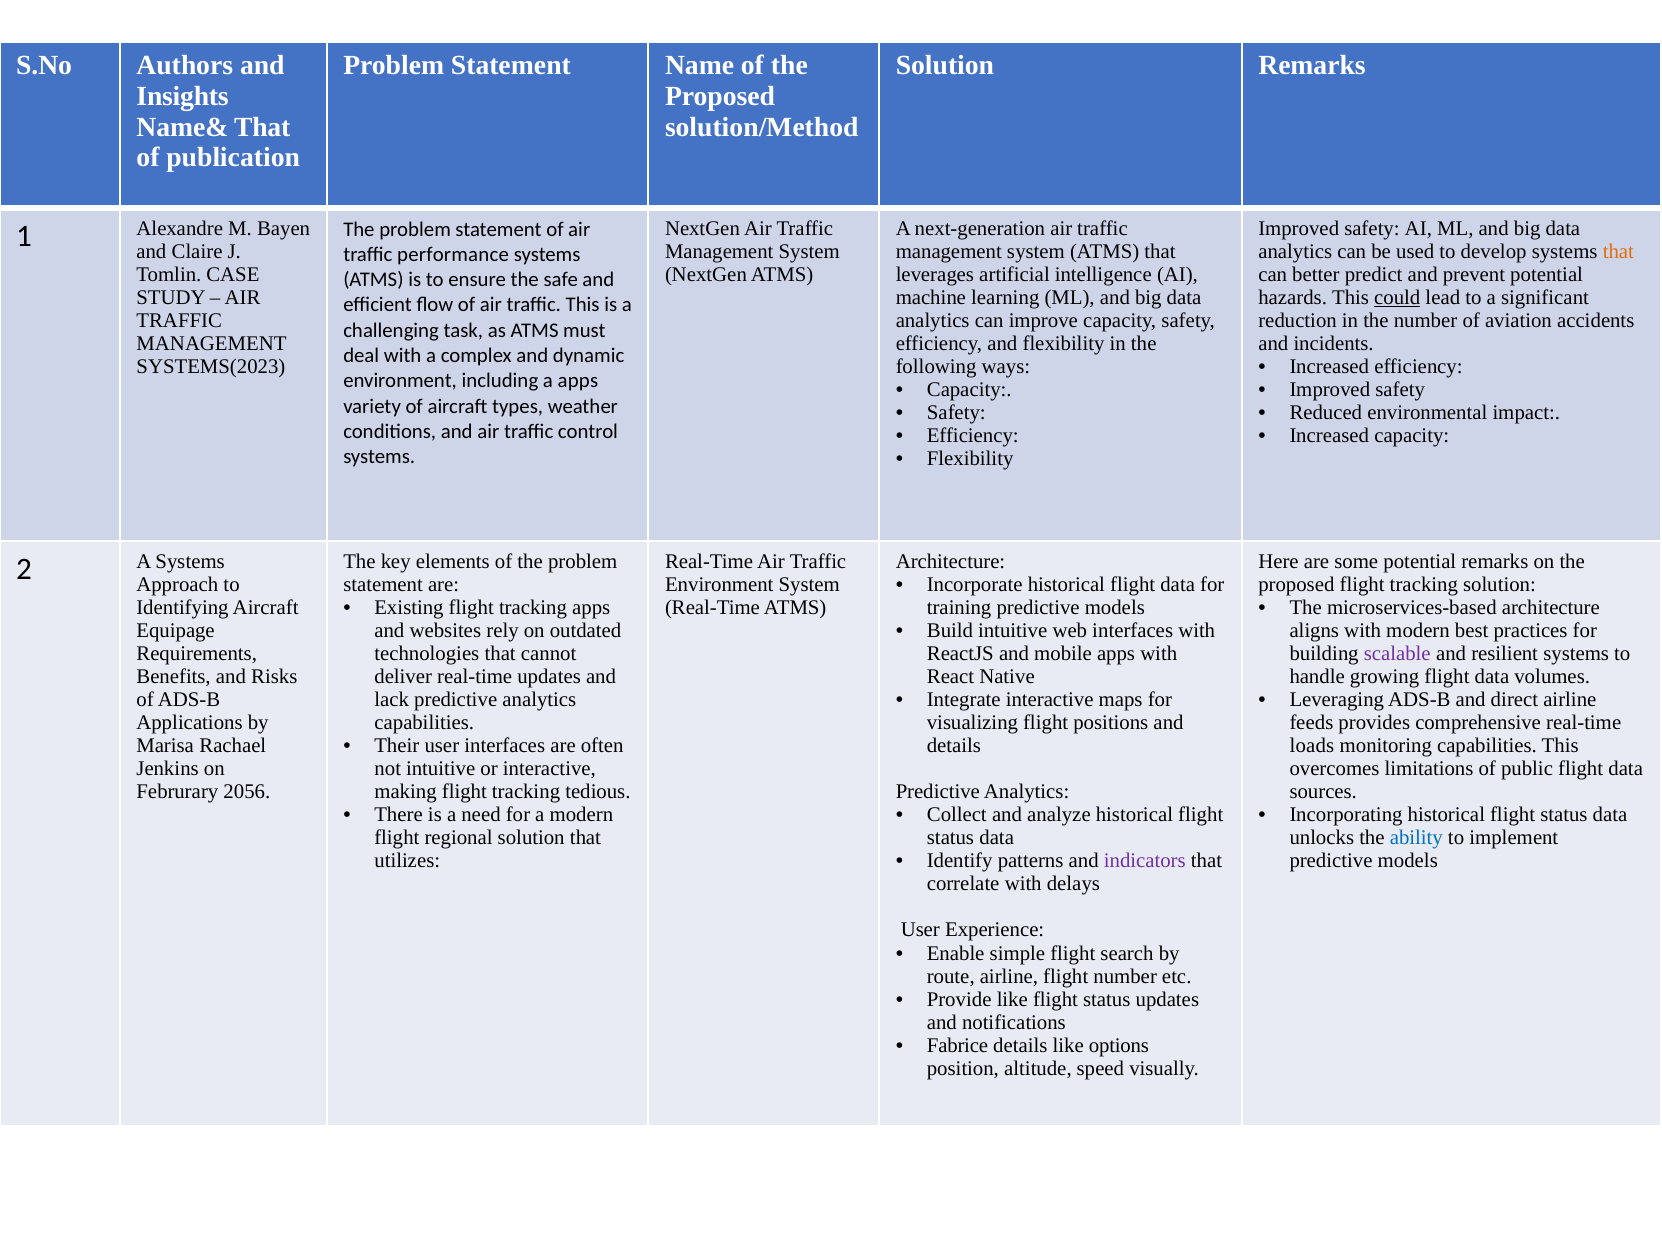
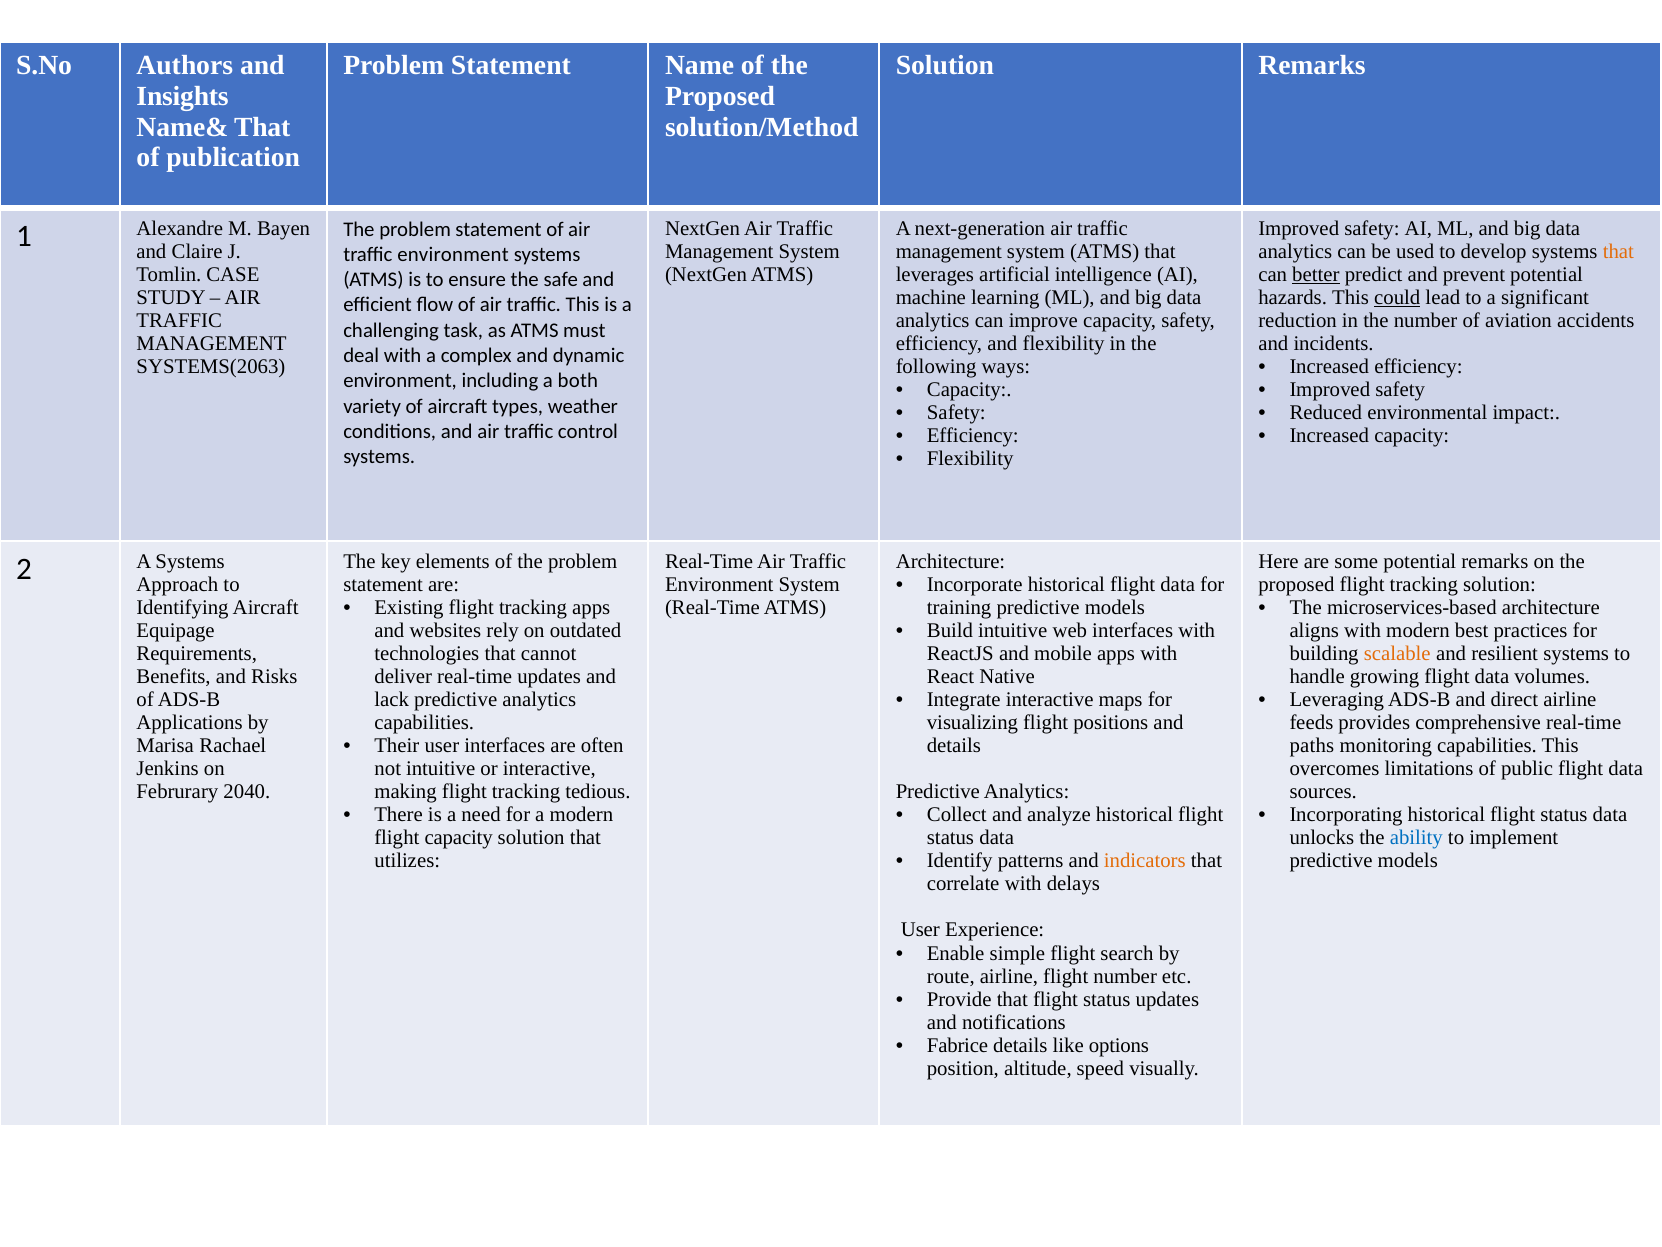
performance at (453, 254): performance -> environment
better underline: none -> present
SYSTEMS(2023: SYSTEMS(2023 -> SYSTEMS(2063
a apps: apps -> both
scalable colour: purple -> orange
loads: loads -> paths
2056: 2056 -> 2040
flight regional: regional -> capacity
indicators colour: purple -> orange
Provide like: like -> that
